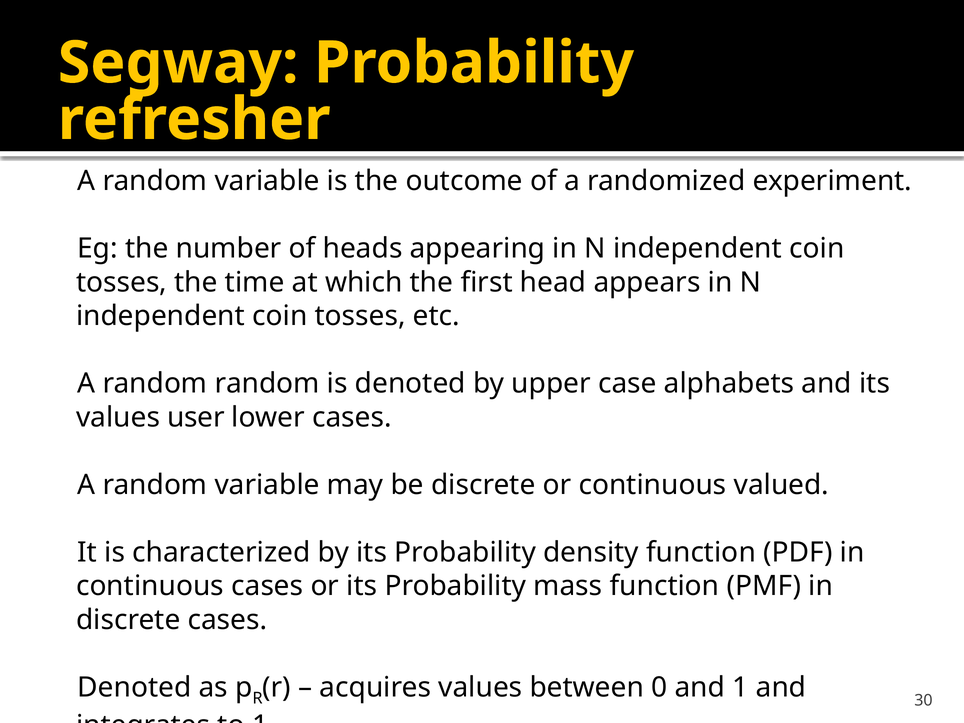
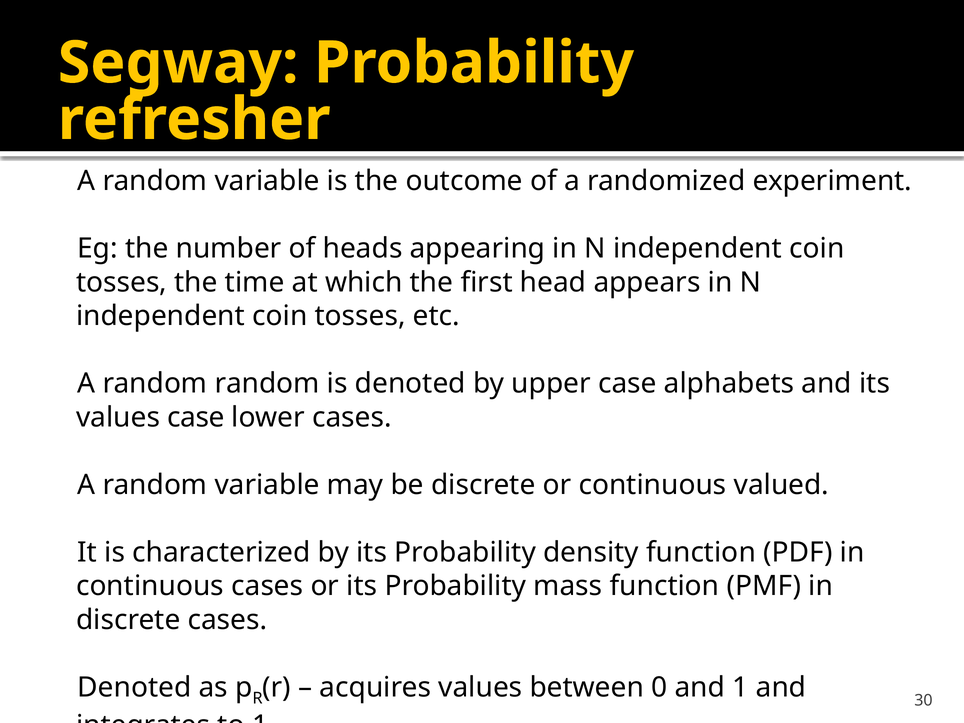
values user: user -> case
